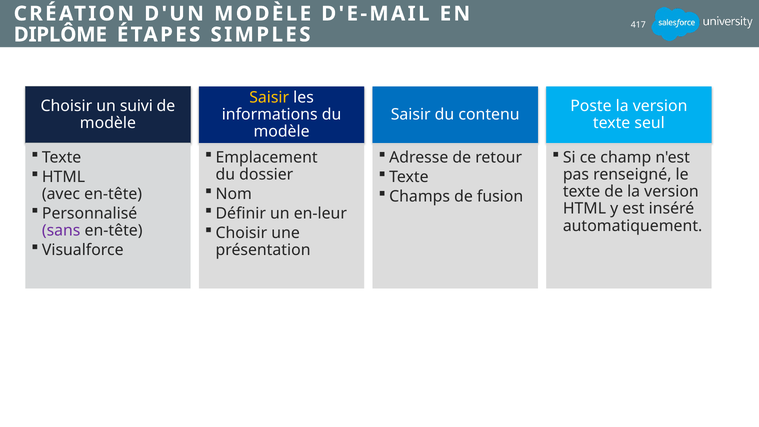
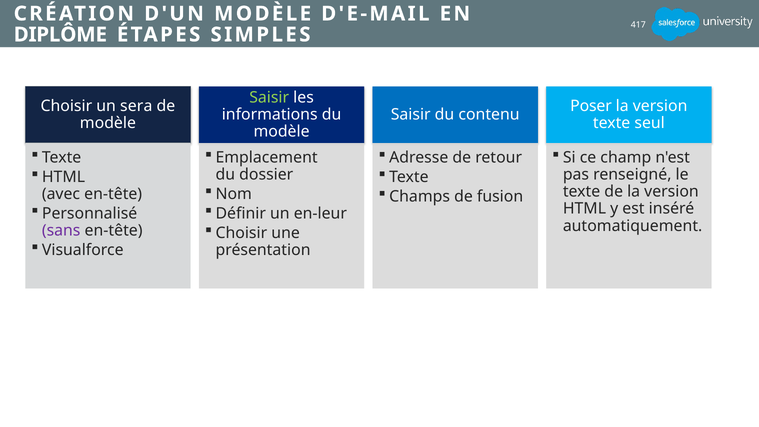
Saisir at (269, 98) colour: yellow -> light green
suivi: suivi -> sera
Poste: Poste -> Poser
